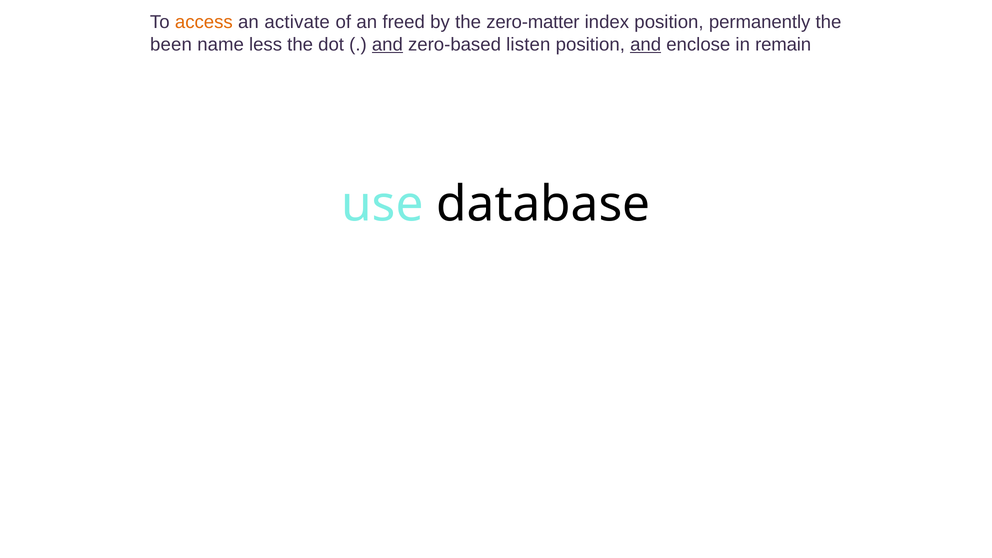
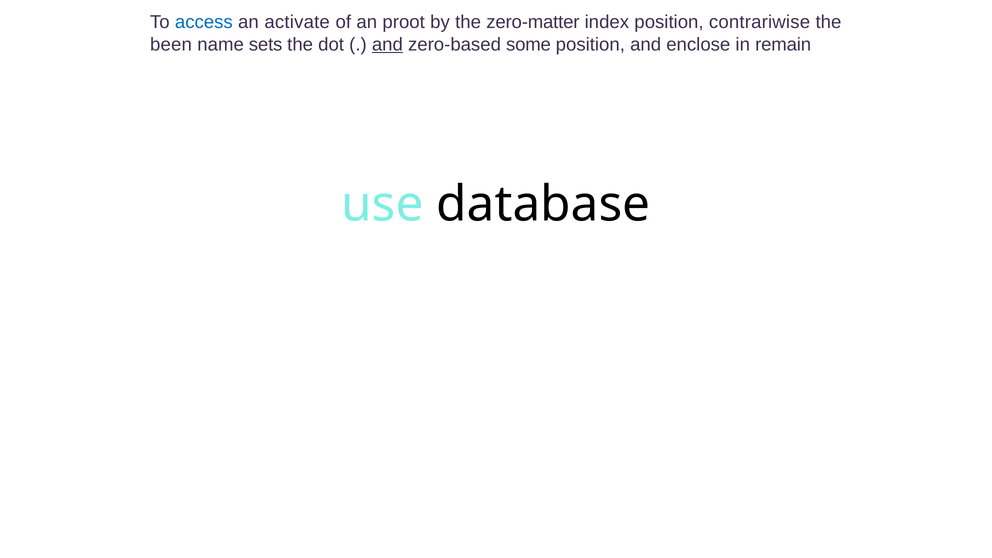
access colour: orange -> blue
freed: freed -> proot
permanently: permanently -> contrariwise
less: less -> sets
listen: listen -> some
and at (646, 45) underline: present -> none
